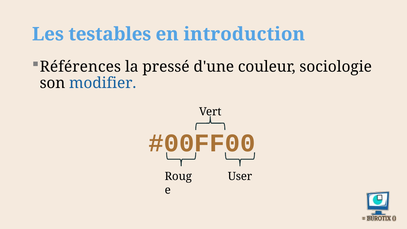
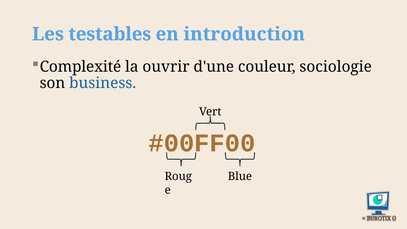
Références: Références -> Complexité
pressé: pressé -> ouvrir
modifier: modifier -> business
User: User -> Blue
